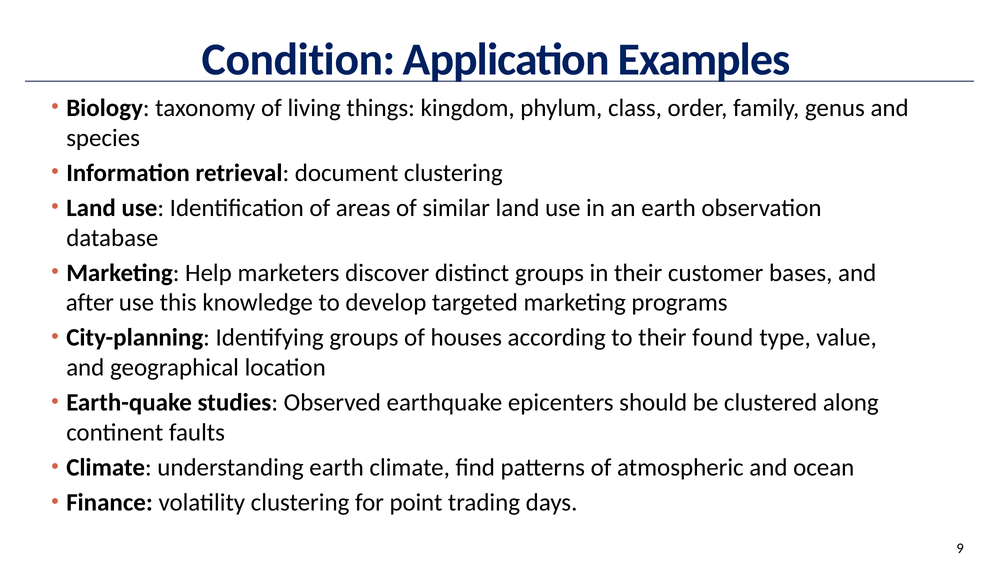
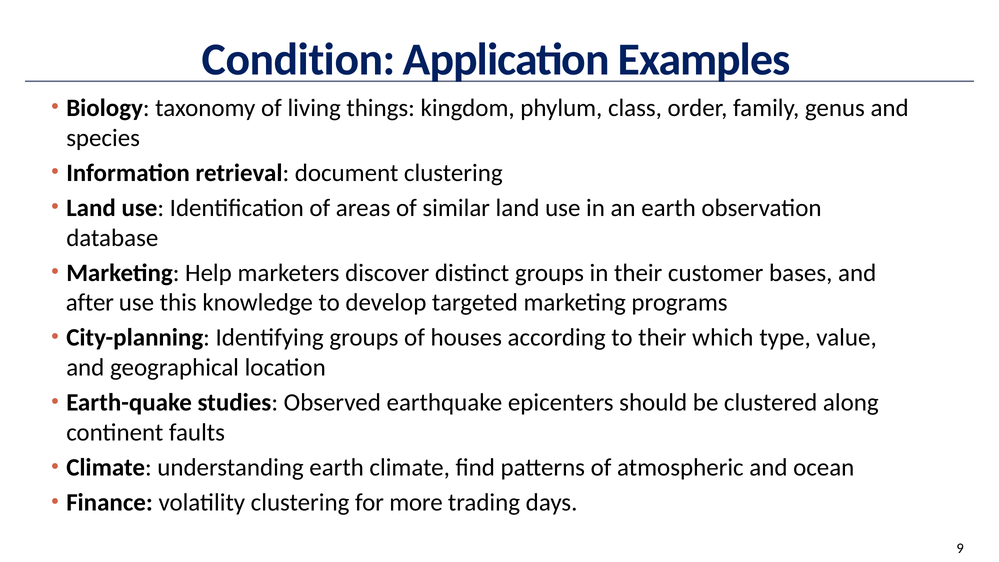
found: found -> which
point: point -> more
